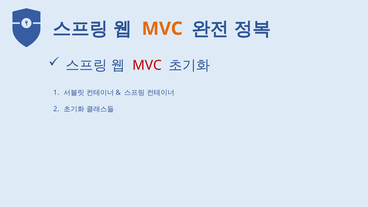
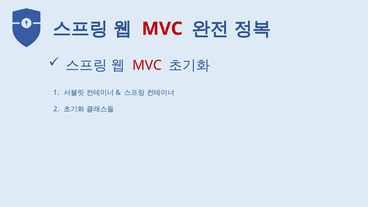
MVC at (162, 29) colour: orange -> red
